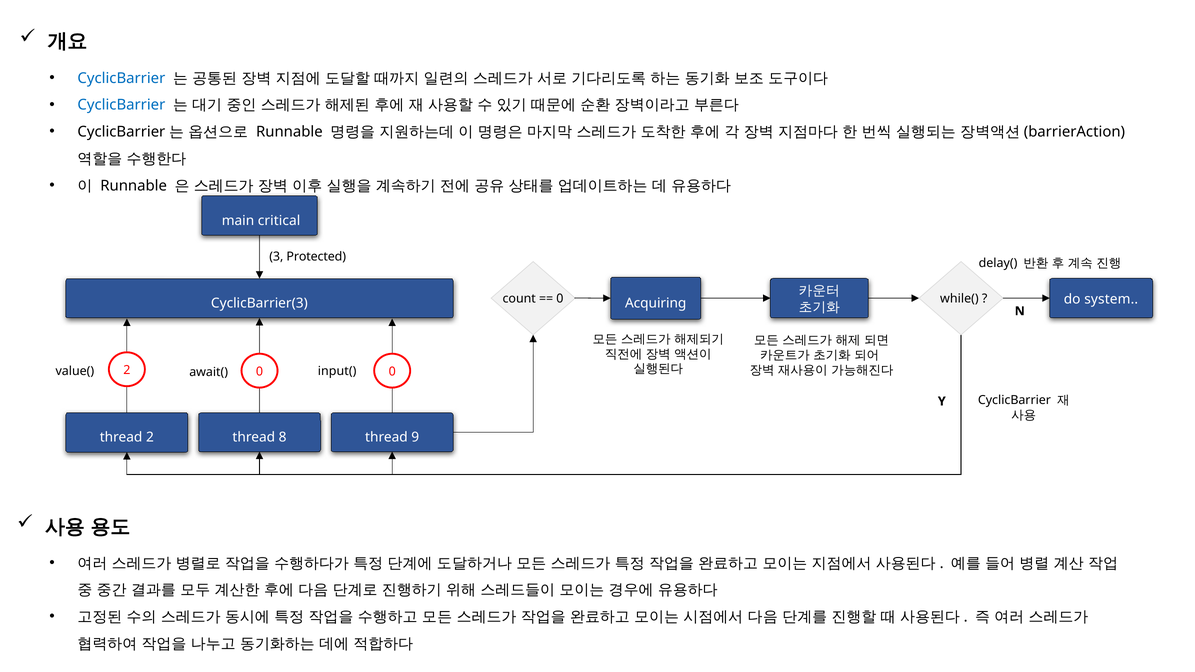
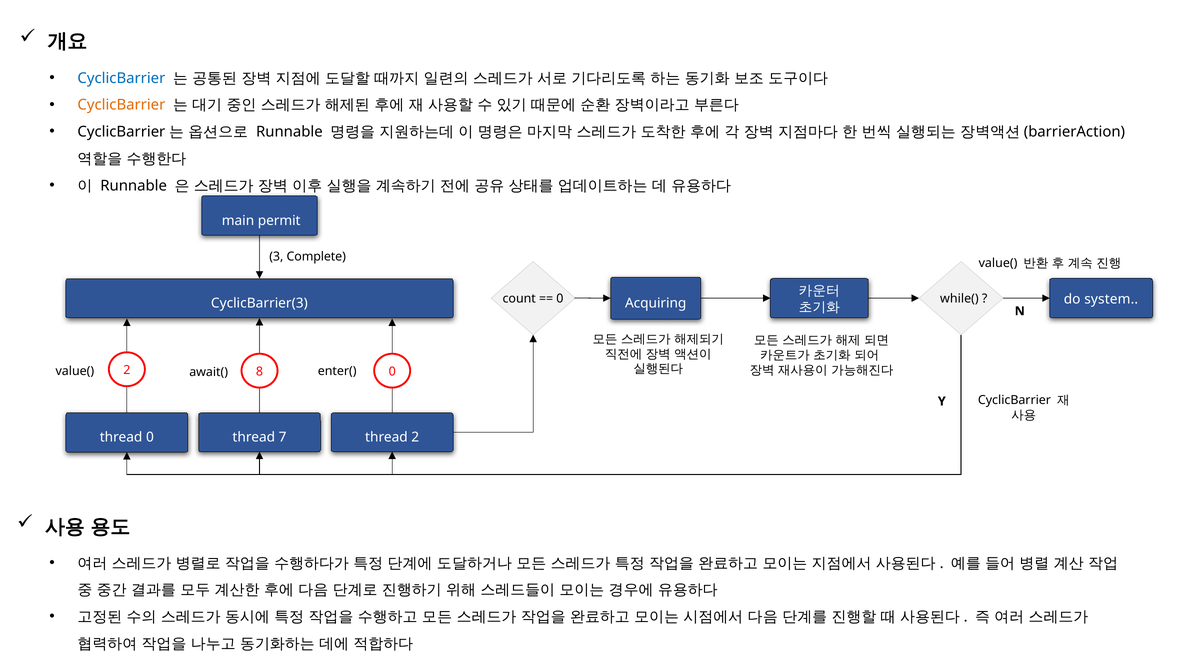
CyclicBarrier at (121, 105) colour: blue -> orange
critical: critical -> permit
Protected: Protected -> Complete
delay( at (998, 263): delay( -> value(
2 0: 0 -> 8
input(: input( -> enter(
thread 2: 2 -> 0
8: 8 -> 7
thread 9: 9 -> 2
